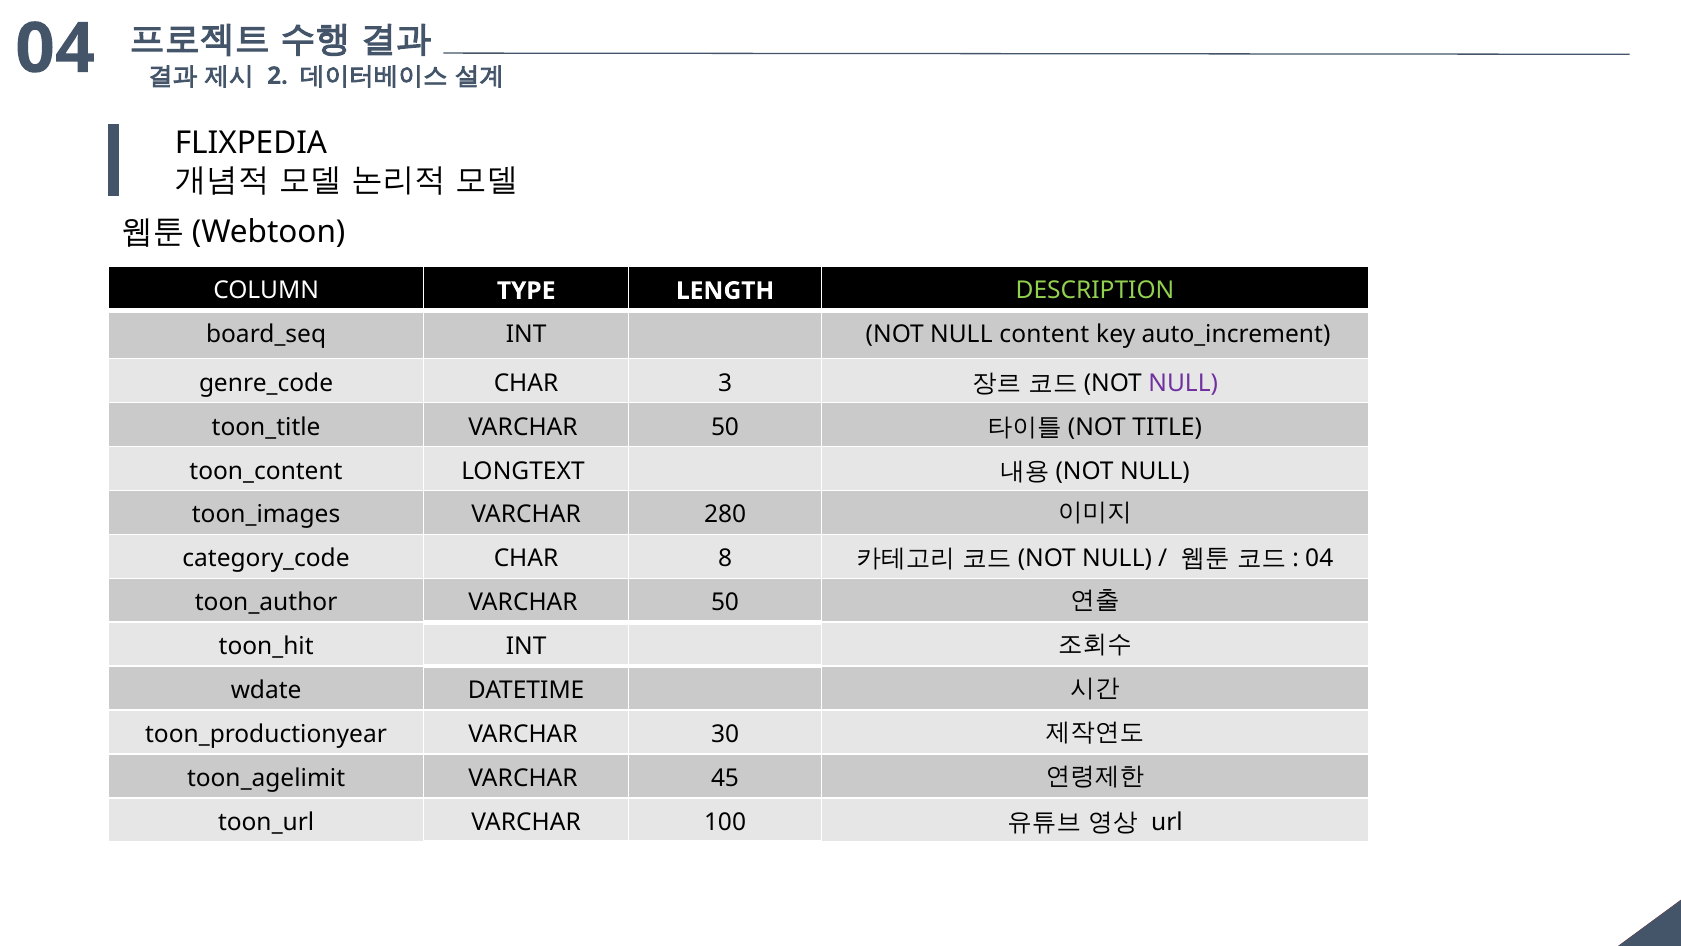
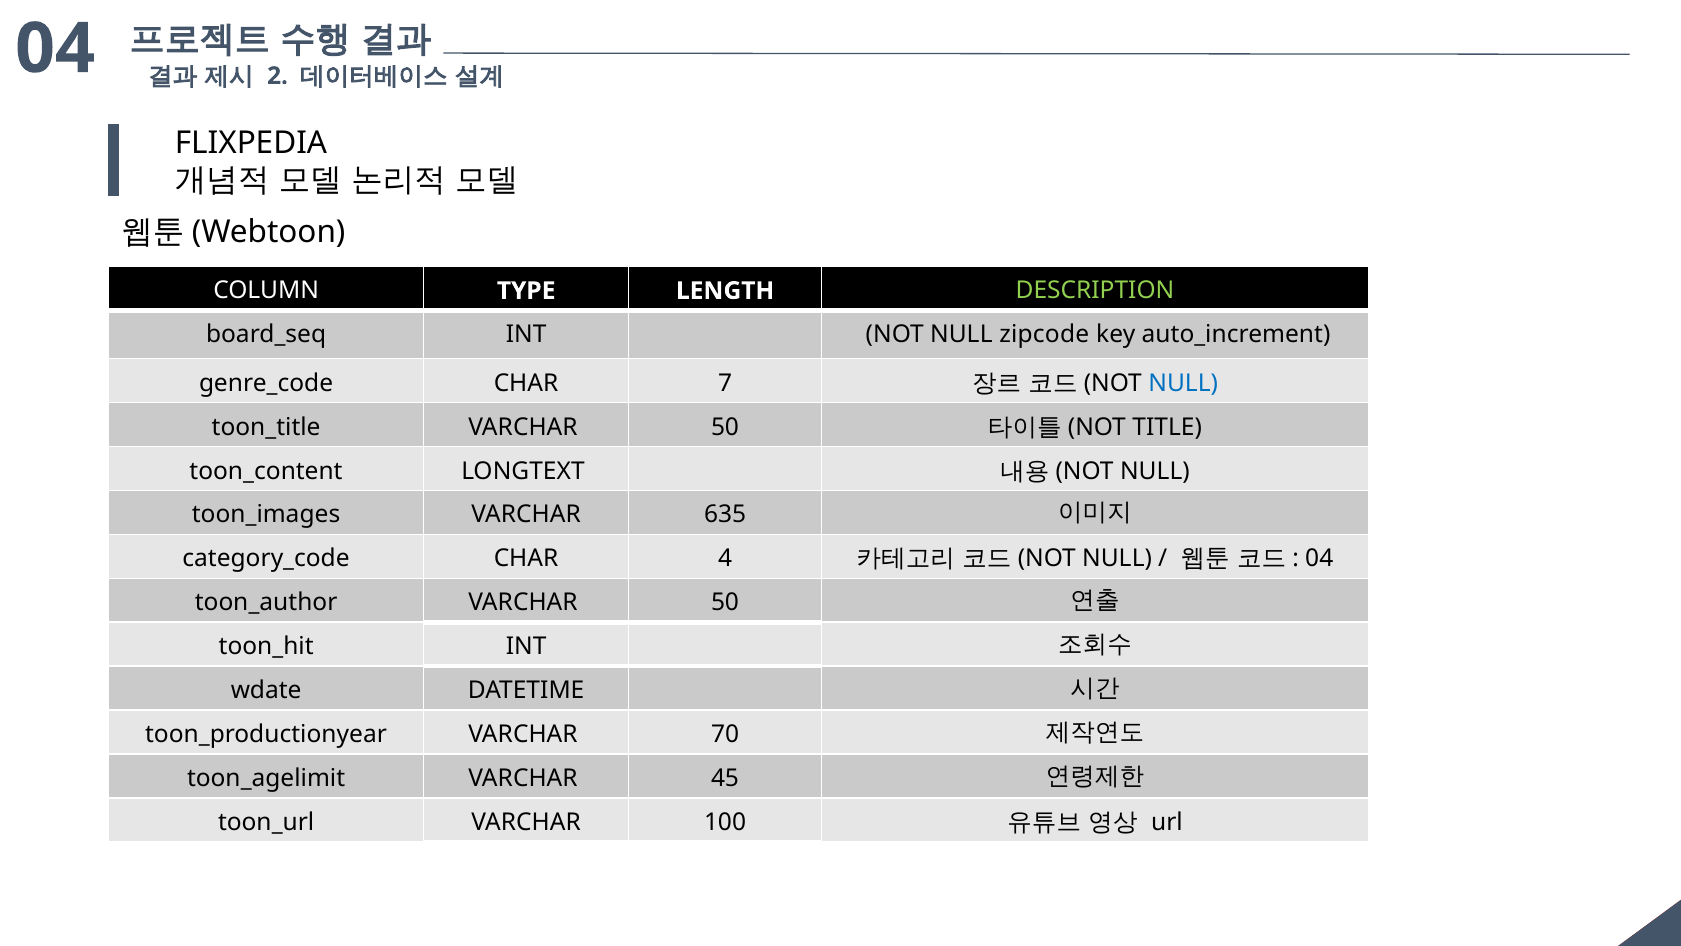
content: content -> zipcode
3: 3 -> 7
NULL at (1183, 383) colour: purple -> blue
280: 280 -> 635
8: 8 -> 4
30: 30 -> 70
